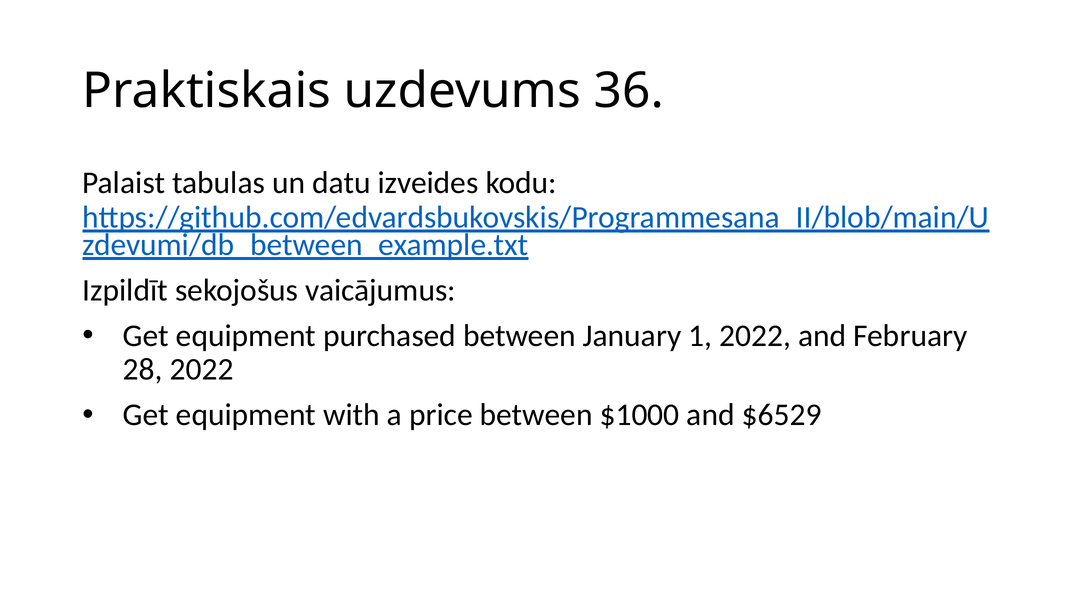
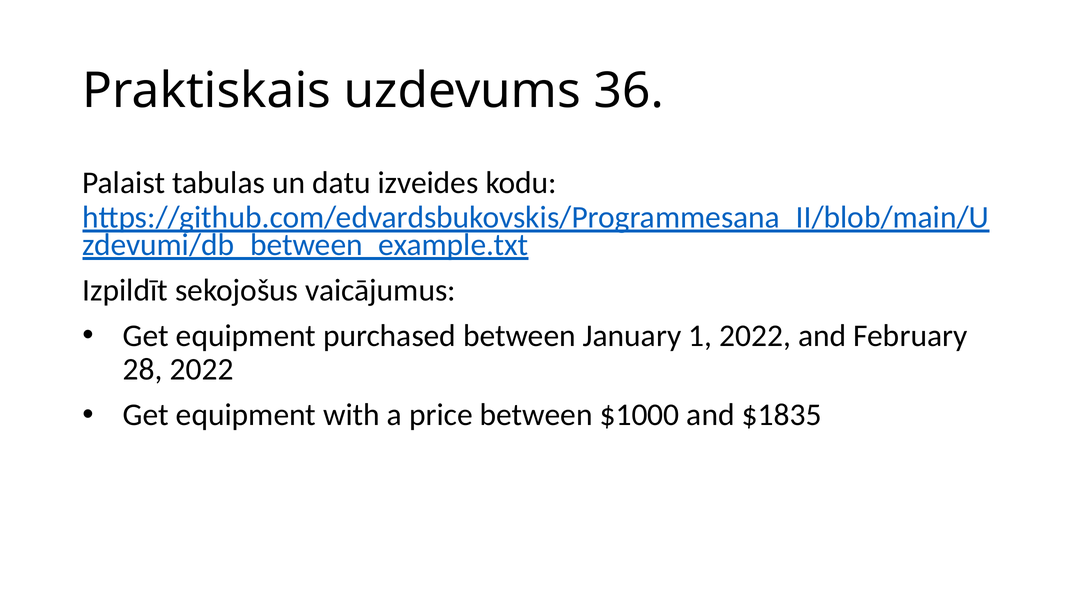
$6529: $6529 -> $1835
